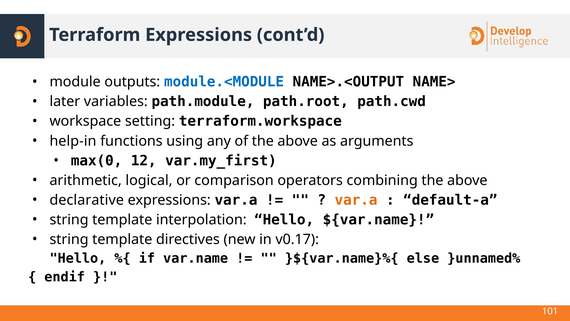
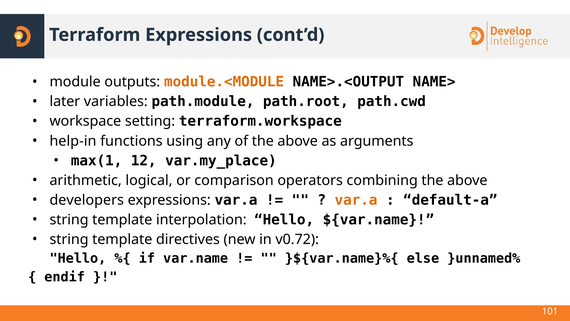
module.<MODULE colour: blue -> orange
max(0: max(0 -> max(1
var.my_first: var.my_first -> var.my_place
declarative: declarative -> developers
v0.17: v0.17 -> v0.72
